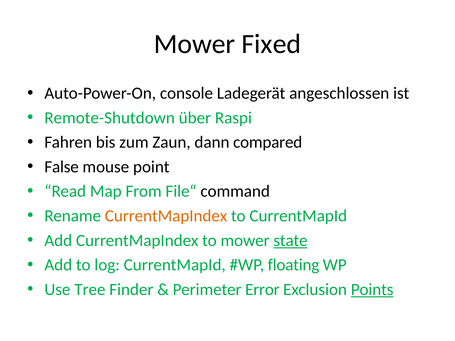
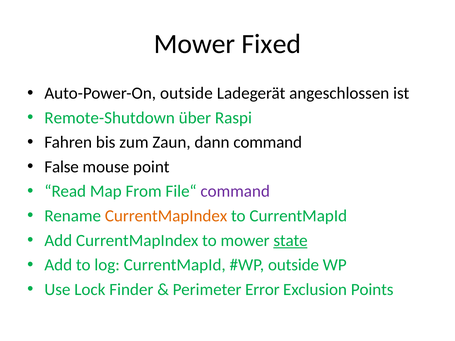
Auto-Power-On console: console -> outside
dann compared: compared -> command
command at (235, 192) colour: black -> purple
floating at (294, 265): floating -> outside
Tree: Tree -> Lock
Points underline: present -> none
